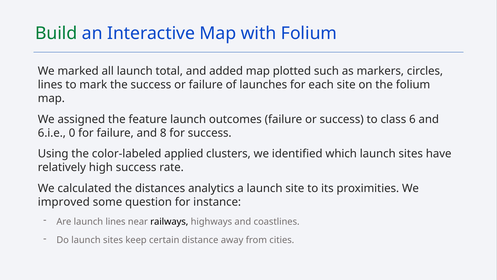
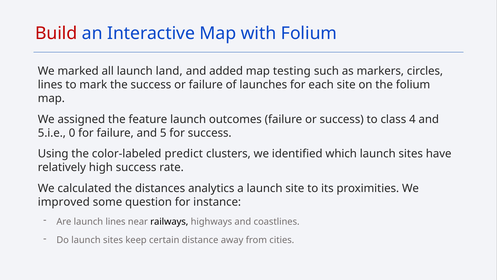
Build colour: green -> red
total: total -> land
plotted: plotted -> testing
6: 6 -> 4
6.i.e: 6.i.e -> 5.i.e
8: 8 -> 5
applied: applied -> predict
